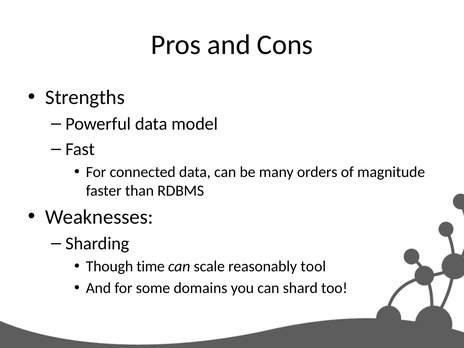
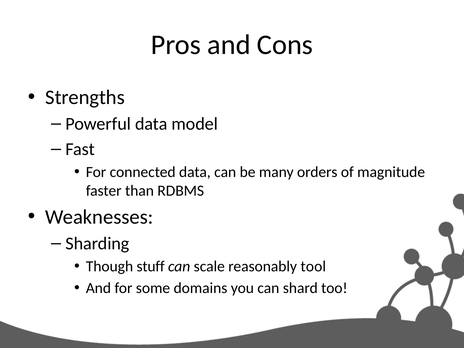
time: time -> stuff
